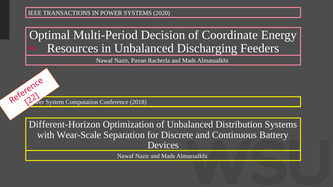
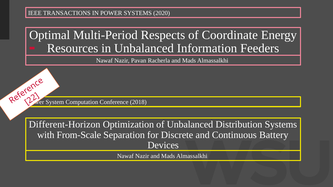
Decision: Decision -> Respects
Discharging: Discharging -> Information
Wear-Scale: Wear-Scale -> From-Scale
